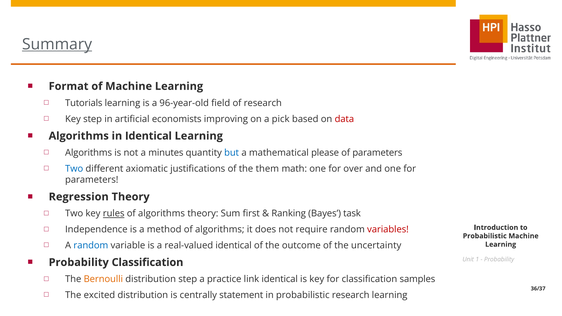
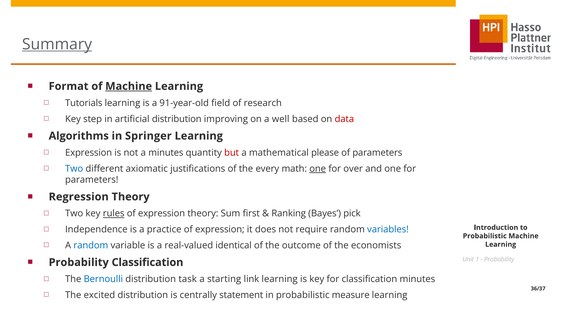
Machine at (129, 86) underline: none -> present
96-year-old: 96-year-old -> 91-year-old
artificial economists: economists -> distribution
pick: pick -> well
in Identical: Identical -> Springer
Algorithms at (89, 153): Algorithms -> Expression
but colour: blue -> red
them: them -> every
one at (318, 169) underline: none -> present
algorithms at (161, 214): algorithms -> expression
task: task -> pick
method: method -> practice
algorithms at (220, 230): algorithms -> expression
variables colour: red -> blue
uncertainty: uncertainty -> economists
Bernoulli colour: orange -> blue
distribution step: step -> task
practice: practice -> starting
link identical: identical -> learning
classification samples: samples -> minutes
probabilistic research: research -> measure
